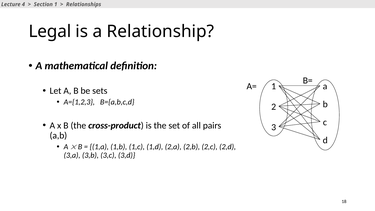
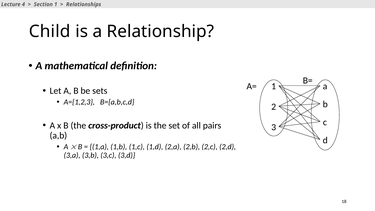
Legal: Legal -> Child
